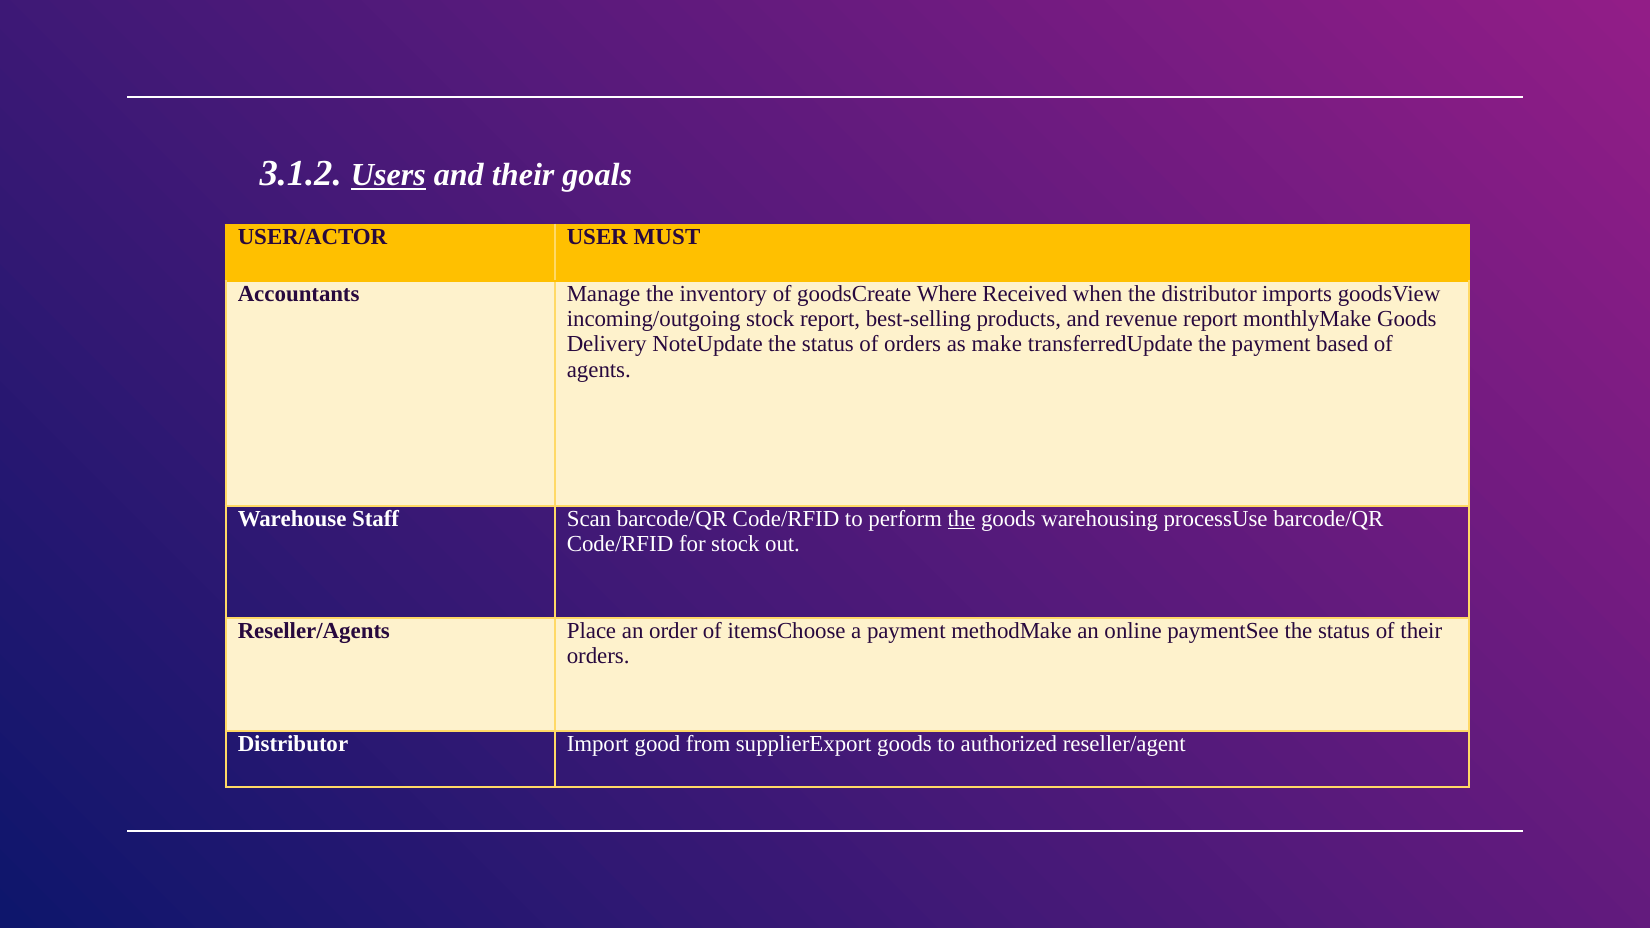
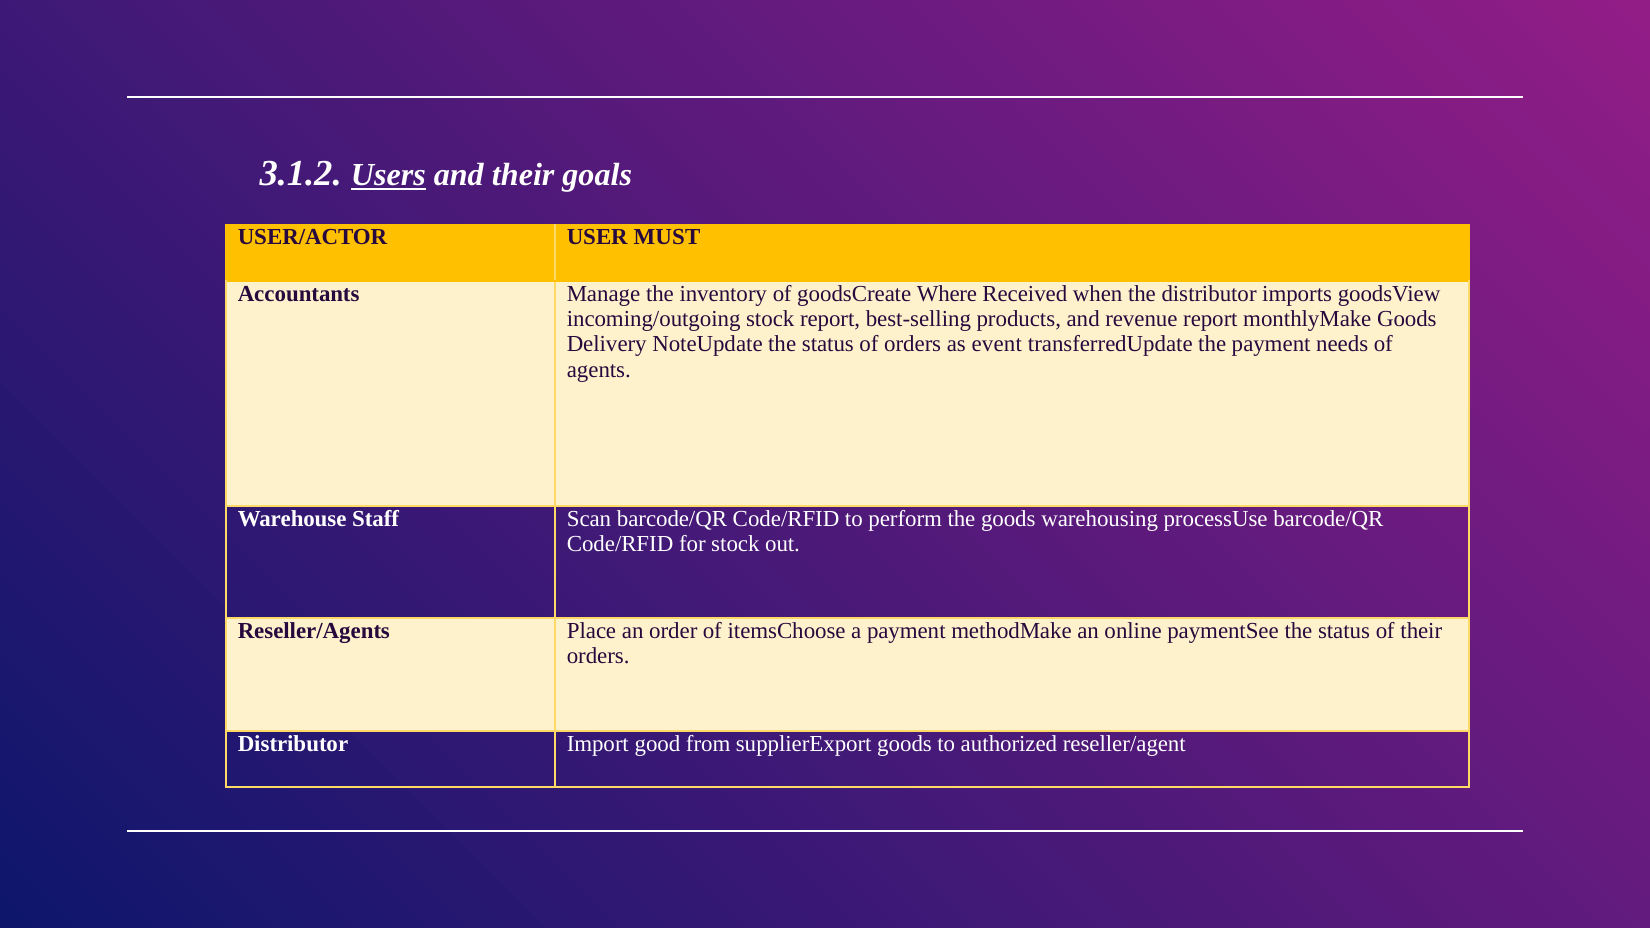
make: make -> event
based: based -> needs
the at (961, 519) underline: present -> none
